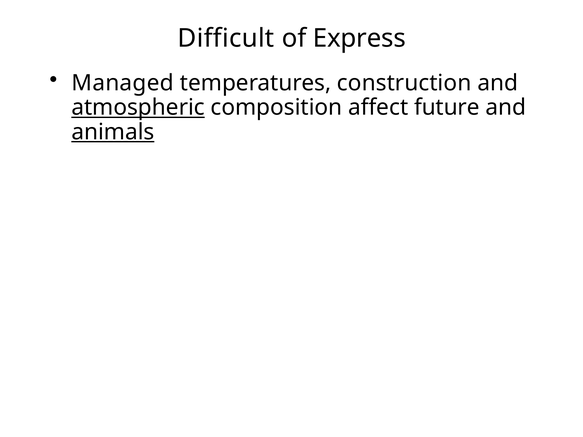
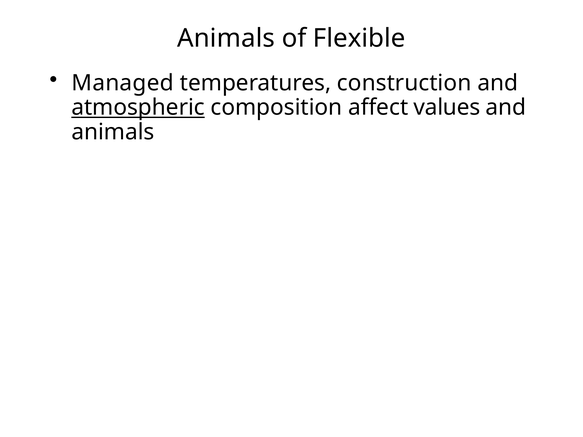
Difficult at (226, 38): Difficult -> Animals
Express: Express -> Flexible
future: future -> values
animals at (113, 132) underline: present -> none
